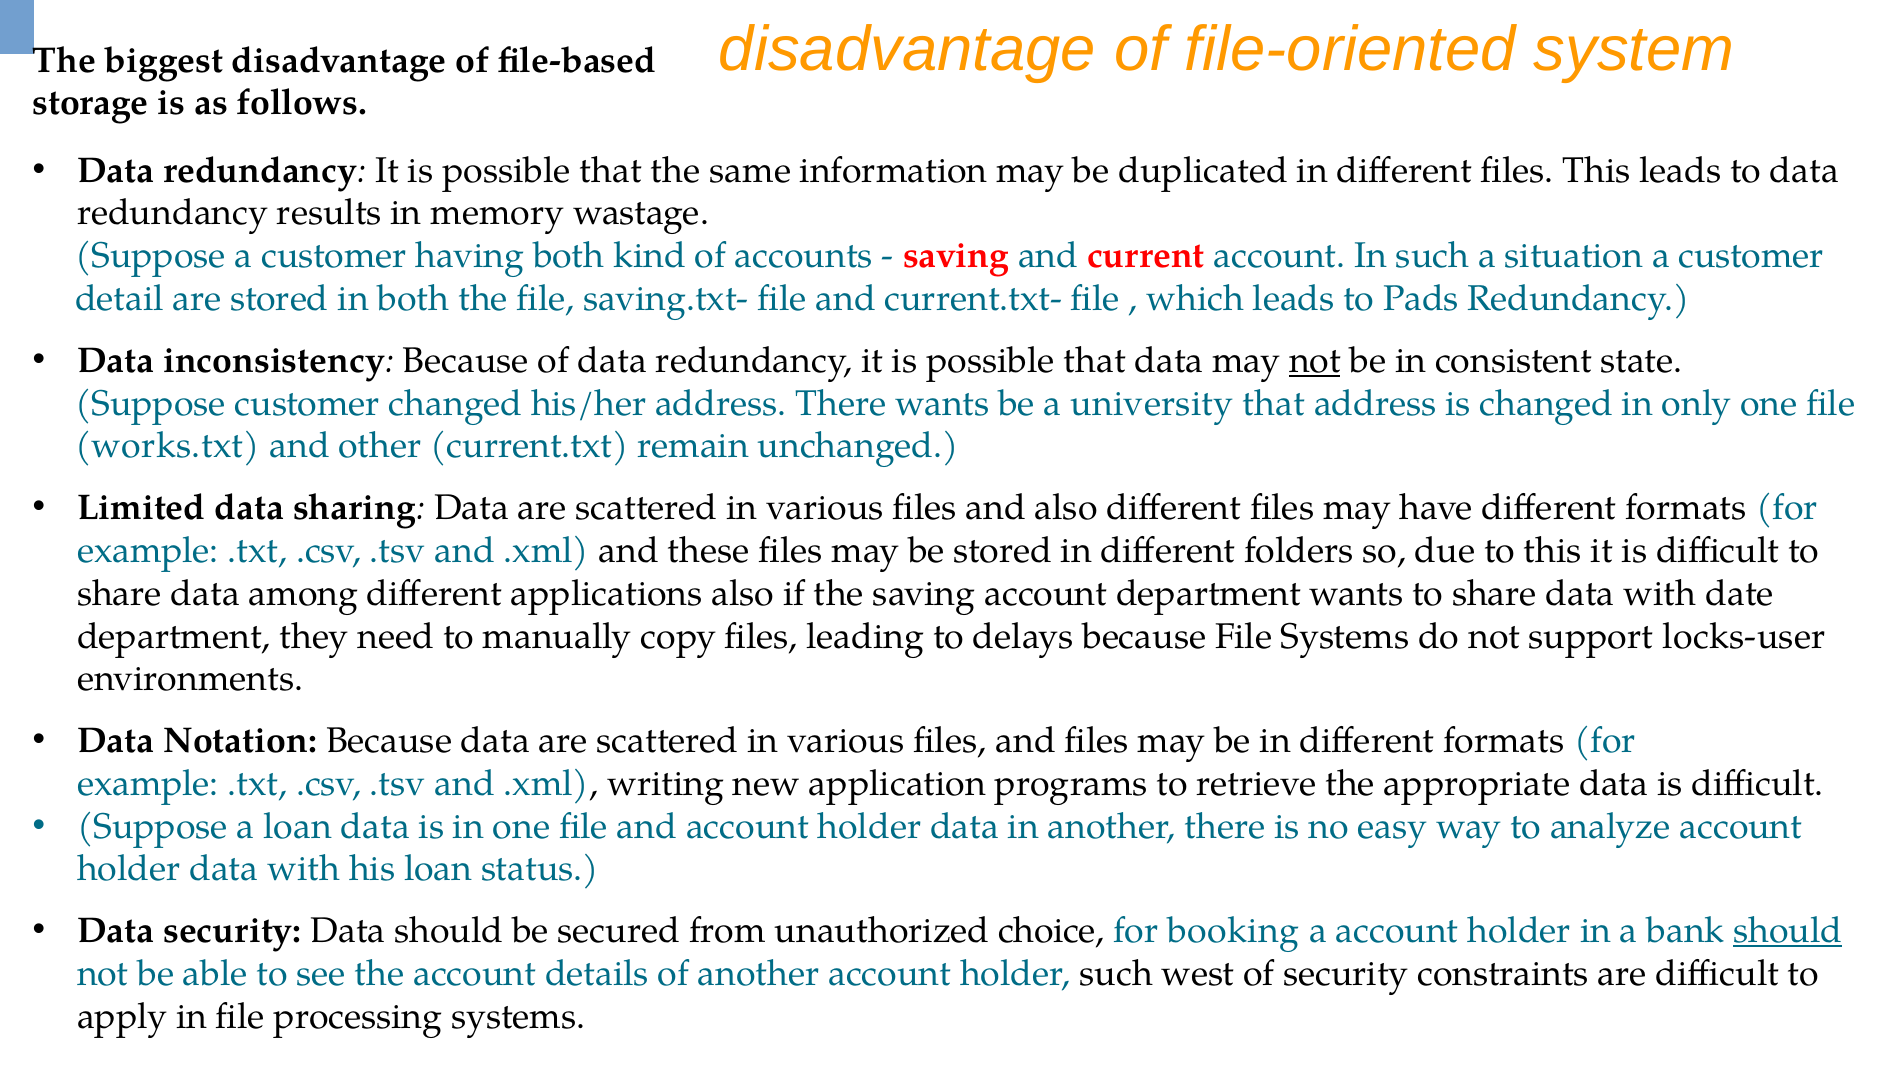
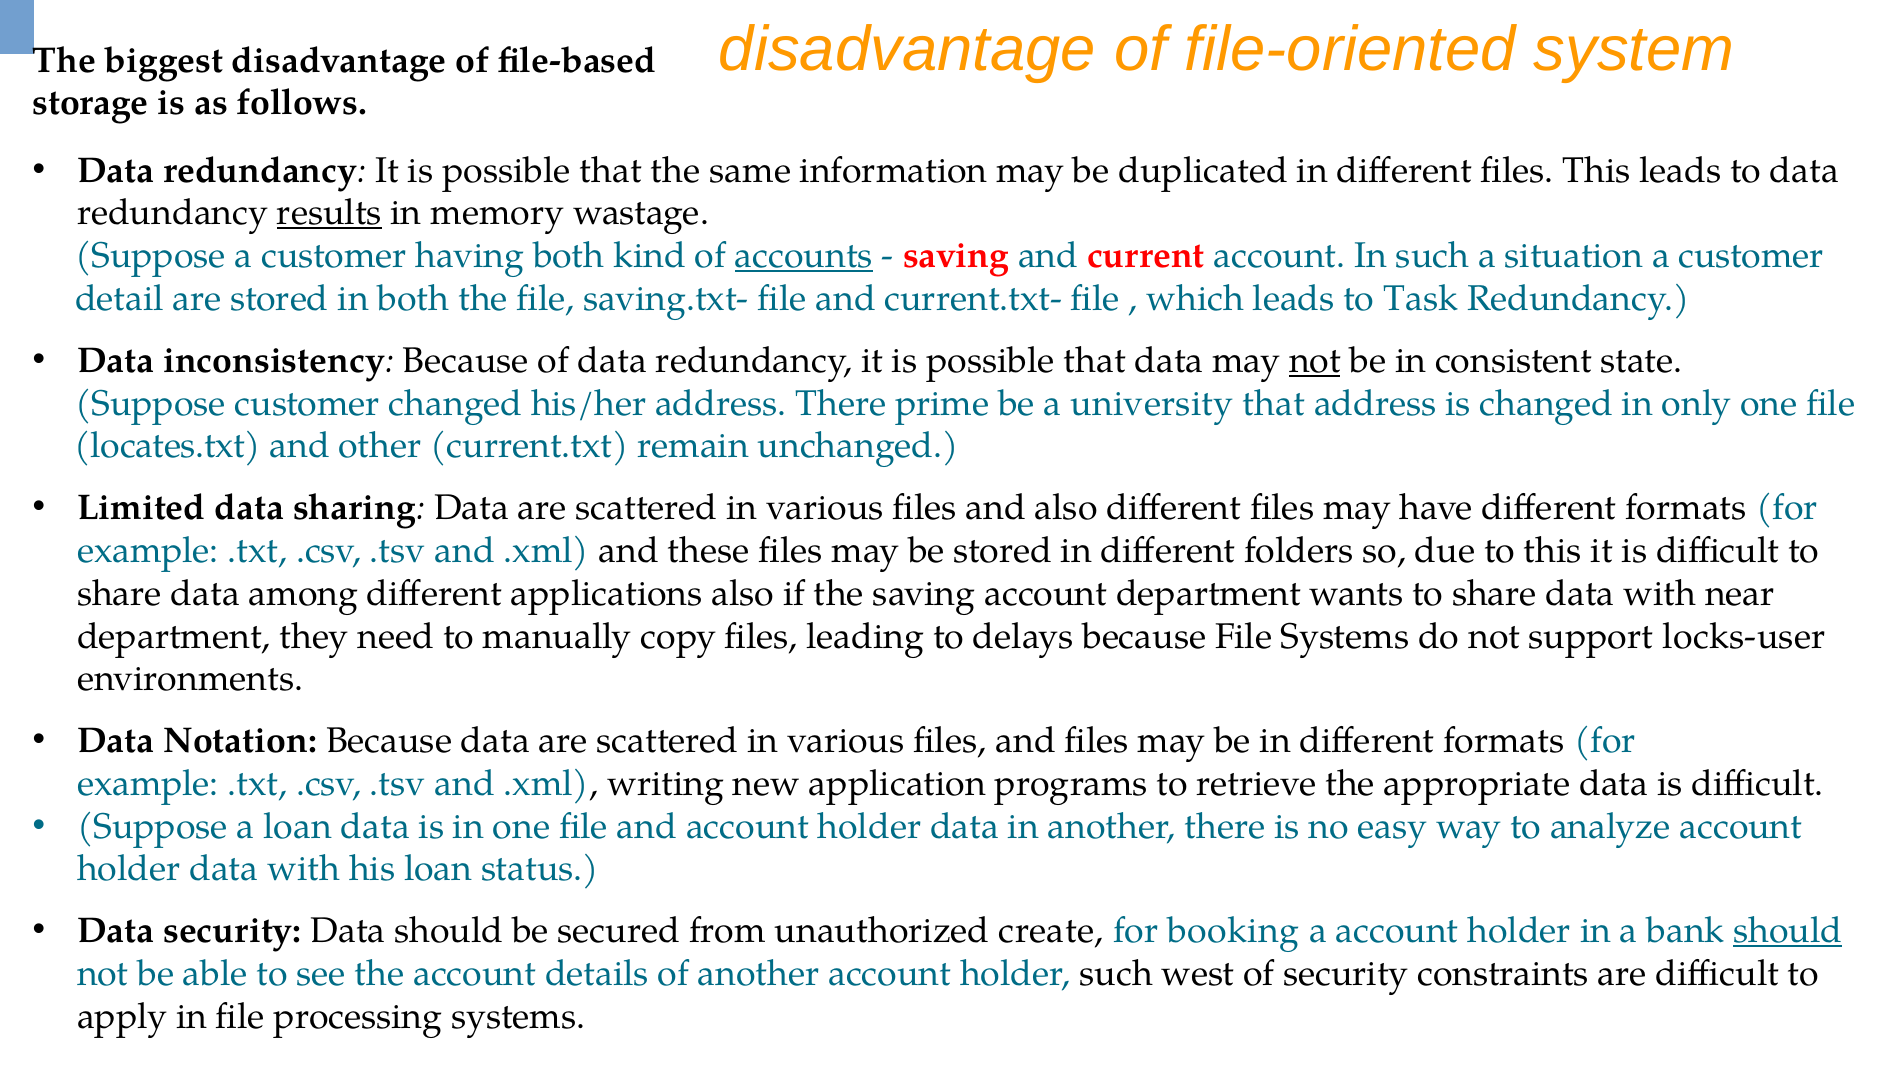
results underline: none -> present
accounts underline: none -> present
Pads: Pads -> Task
There wants: wants -> prime
works.txt: works.txt -> locates.txt
date: date -> near
choice: choice -> create
